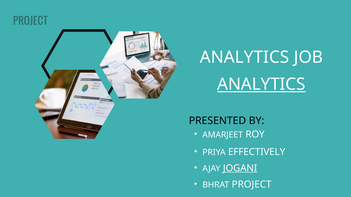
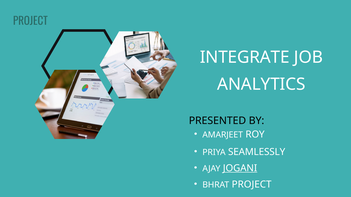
ANALYTICS at (245, 57): ANALYTICS -> INTEGRATE
ANALYTICS at (261, 85) underline: present -> none
EFFECTIVELY: EFFECTIVELY -> SEAMLESSLY
